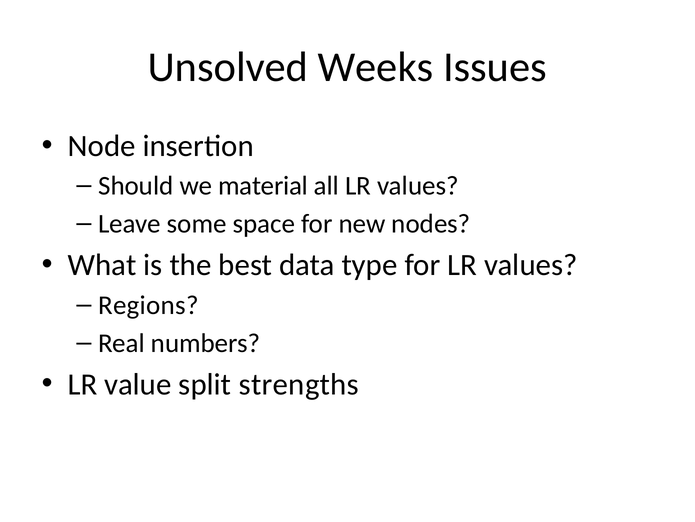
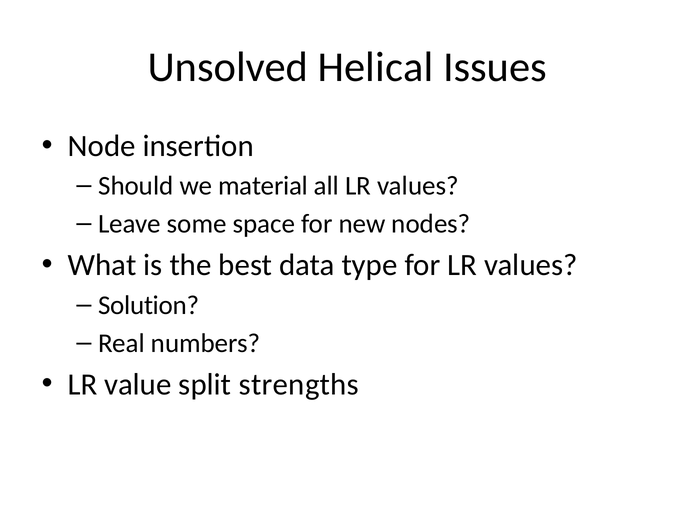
Weeks: Weeks -> Helical
Regions: Regions -> Solution
